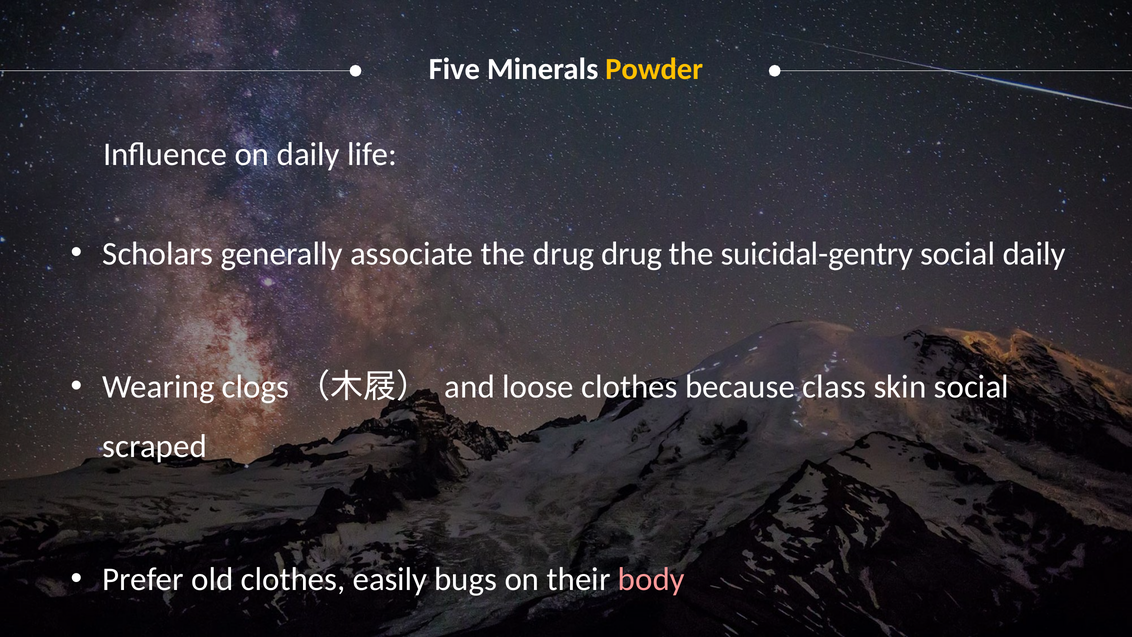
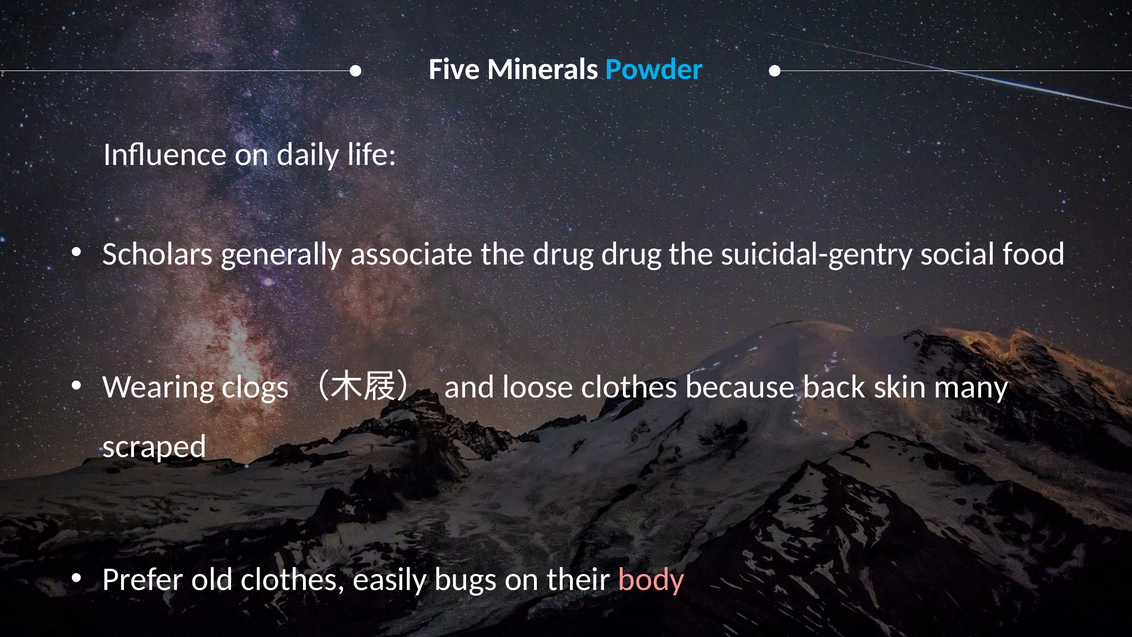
Powder colour: yellow -> light blue
social daily: daily -> food
class: class -> back
skin social: social -> many
